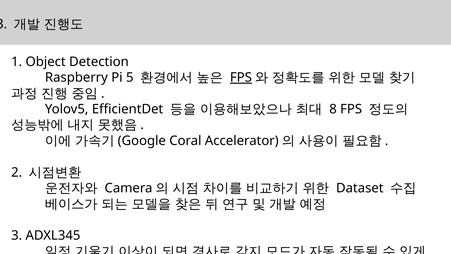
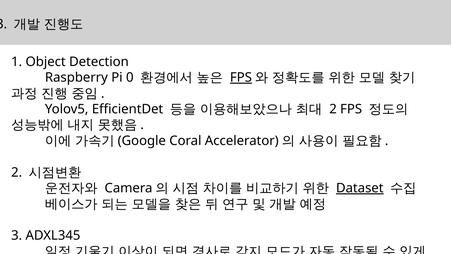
5: 5 -> 0
8 at (333, 109): 8 -> 2
Dataset underline: none -> present
